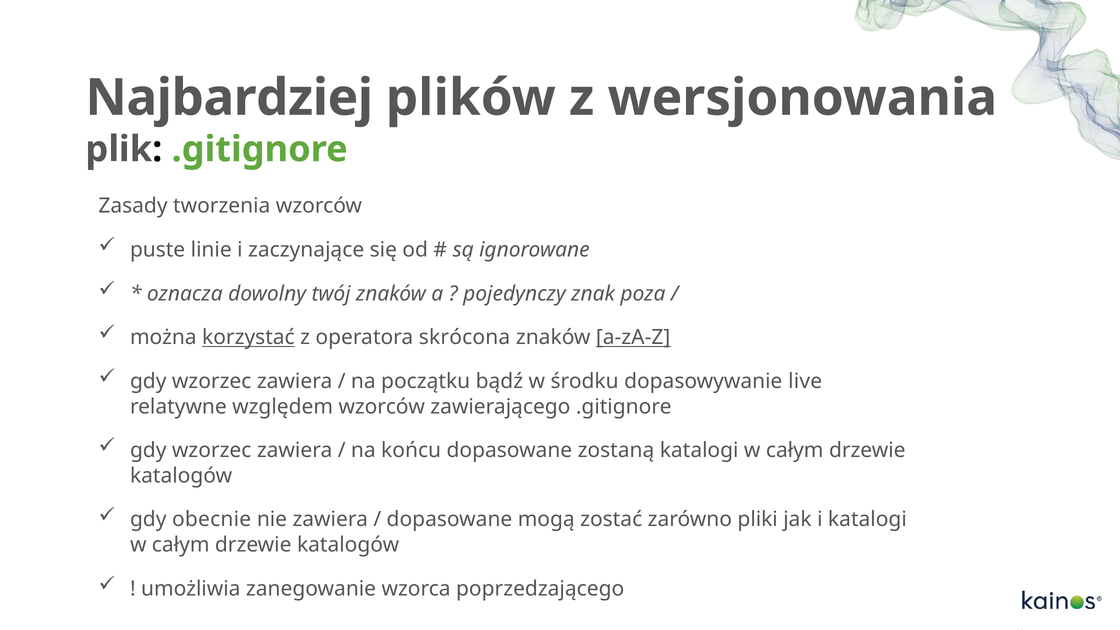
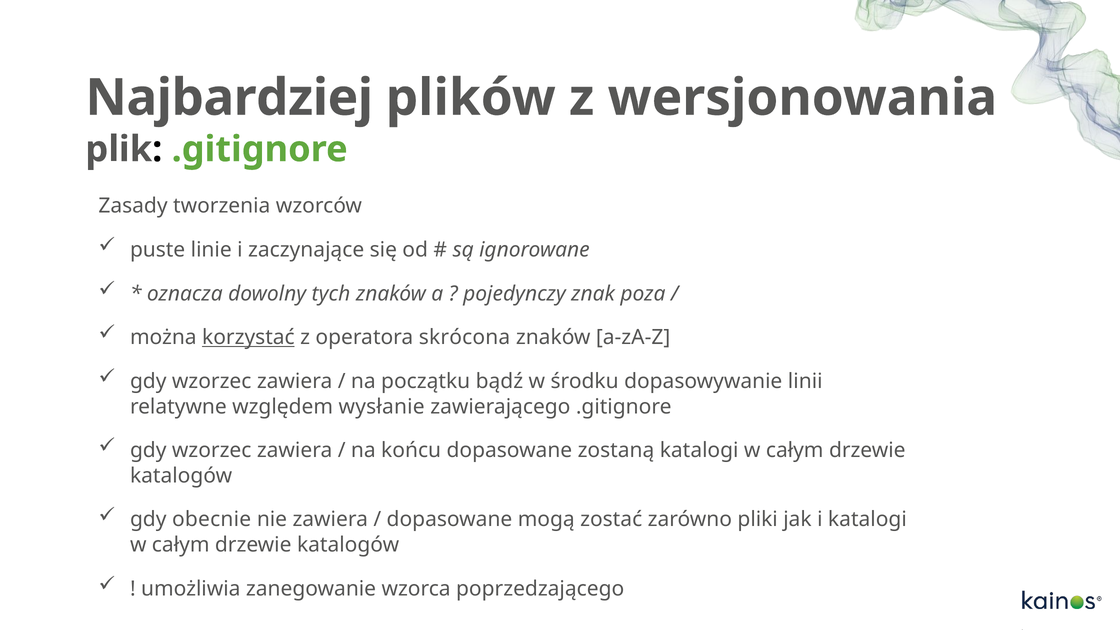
twój: twój -> tych
a-zA-Z underline: present -> none
live: live -> linii
względem wzorców: wzorców -> wysłanie
